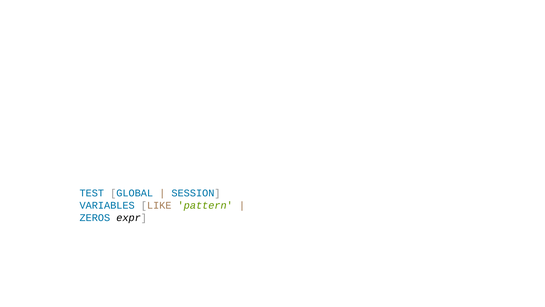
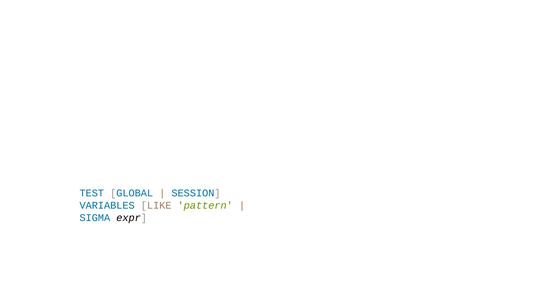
ZEROS: ZEROS -> SIGMA
